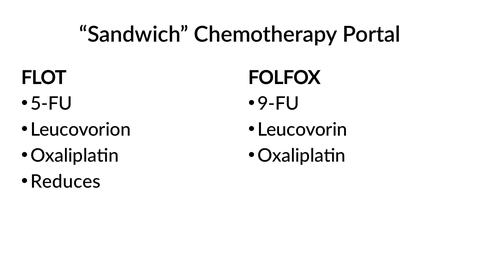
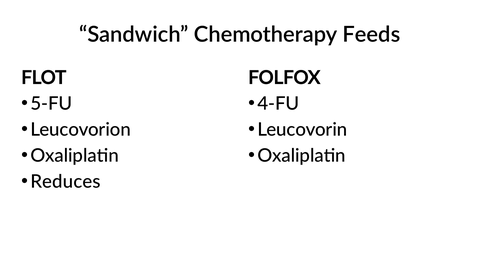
Portal: Portal -> Feeds
9-FU: 9-FU -> 4-FU
